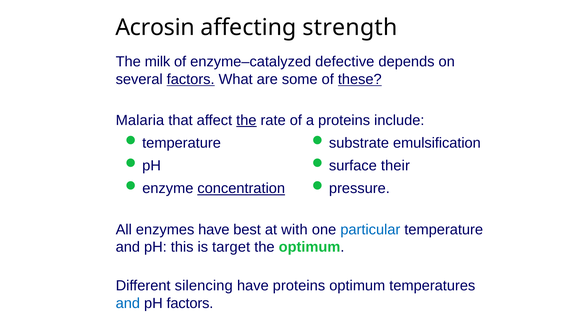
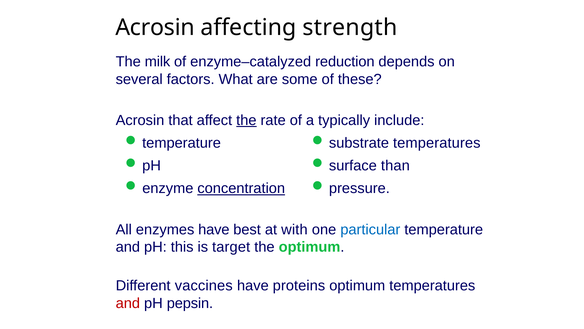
defective: defective -> reduction
factors at (191, 79) underline: present -> none
these underline: present -> none
Malaria at (140, 120): Malaria -> Acrosin
a proteins: proteins -> typically
emulsification at (437, 143): emulsification -> temperatures
their: their -> than
silencing: silencing -> vaccines
and at (128, 303) colour: blue -> red
pH factors: factors -> pepsin
